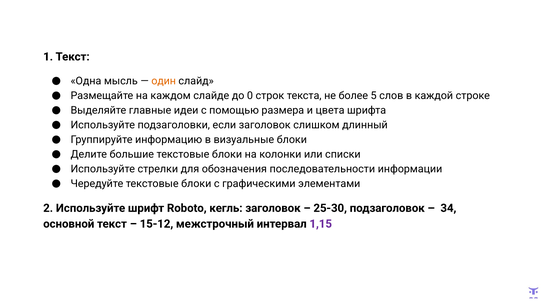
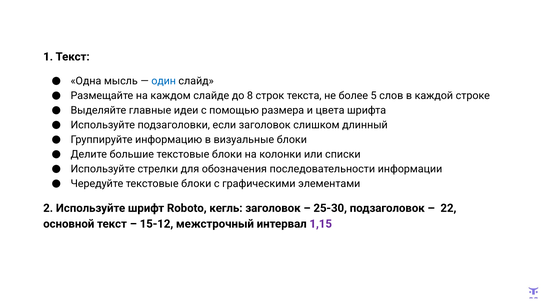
один colour: orange -> blue
0: 0 -> 8
34: 34 -> 22
